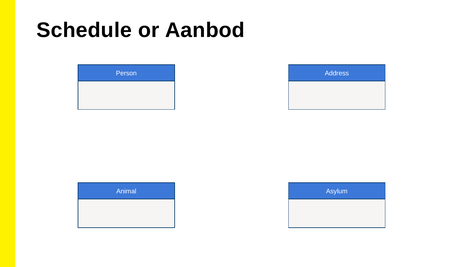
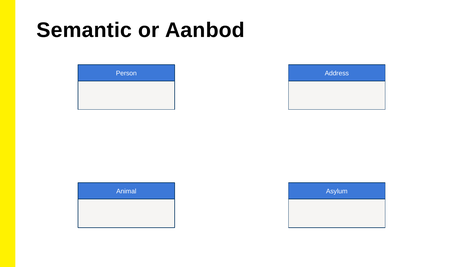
Schedule: Schedule -> Semantic
